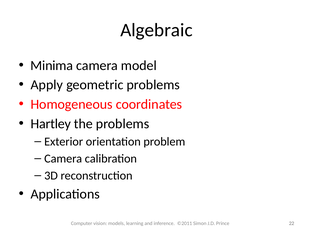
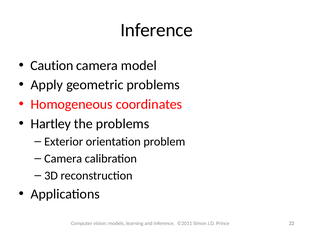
Algebraic at (156, 30): Algebraic -> Inference
Minima: Minima -> Caution
